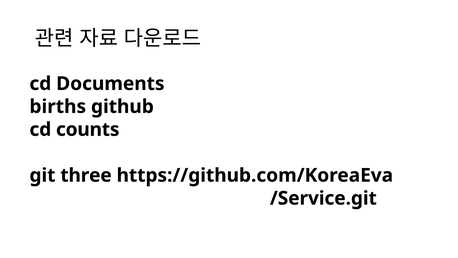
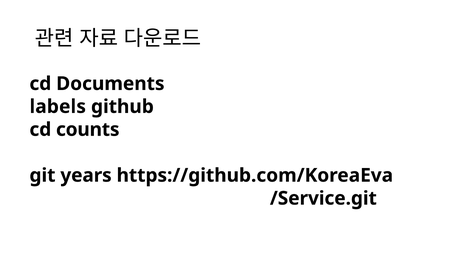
births: births -> labels
three: three -> years
